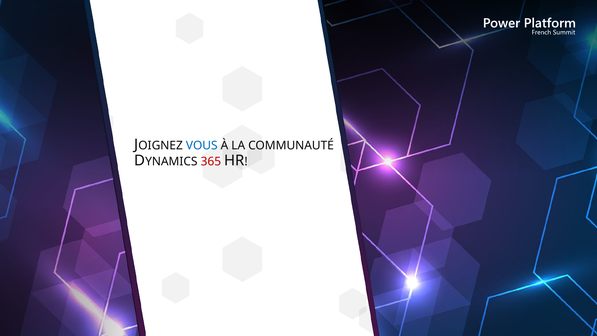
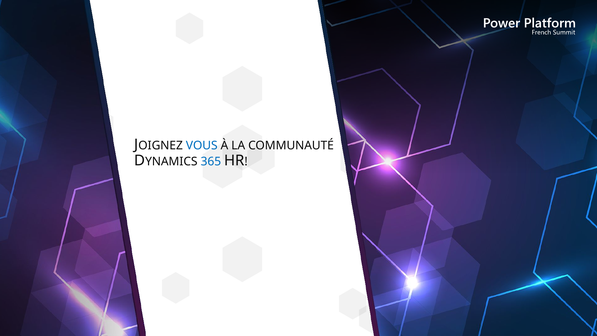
365 colour: red -> blue
